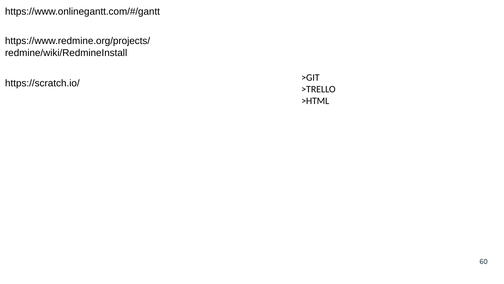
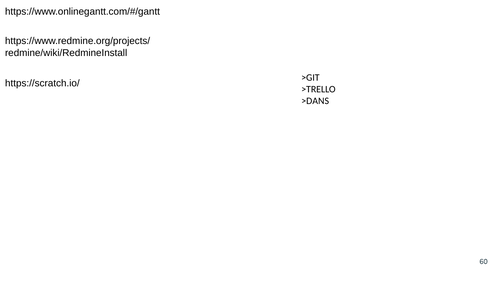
>HTML: >HTML -> >DANS
